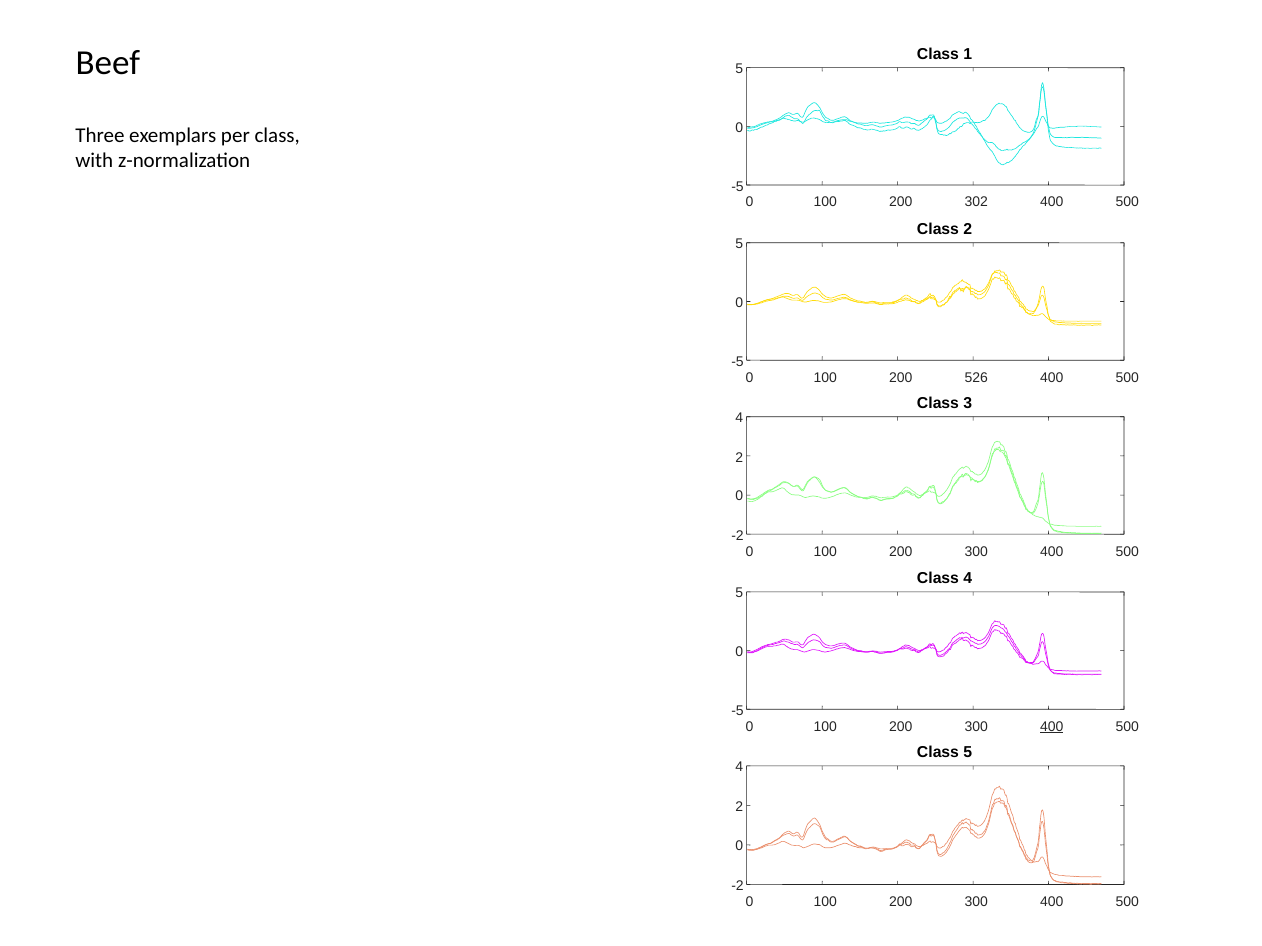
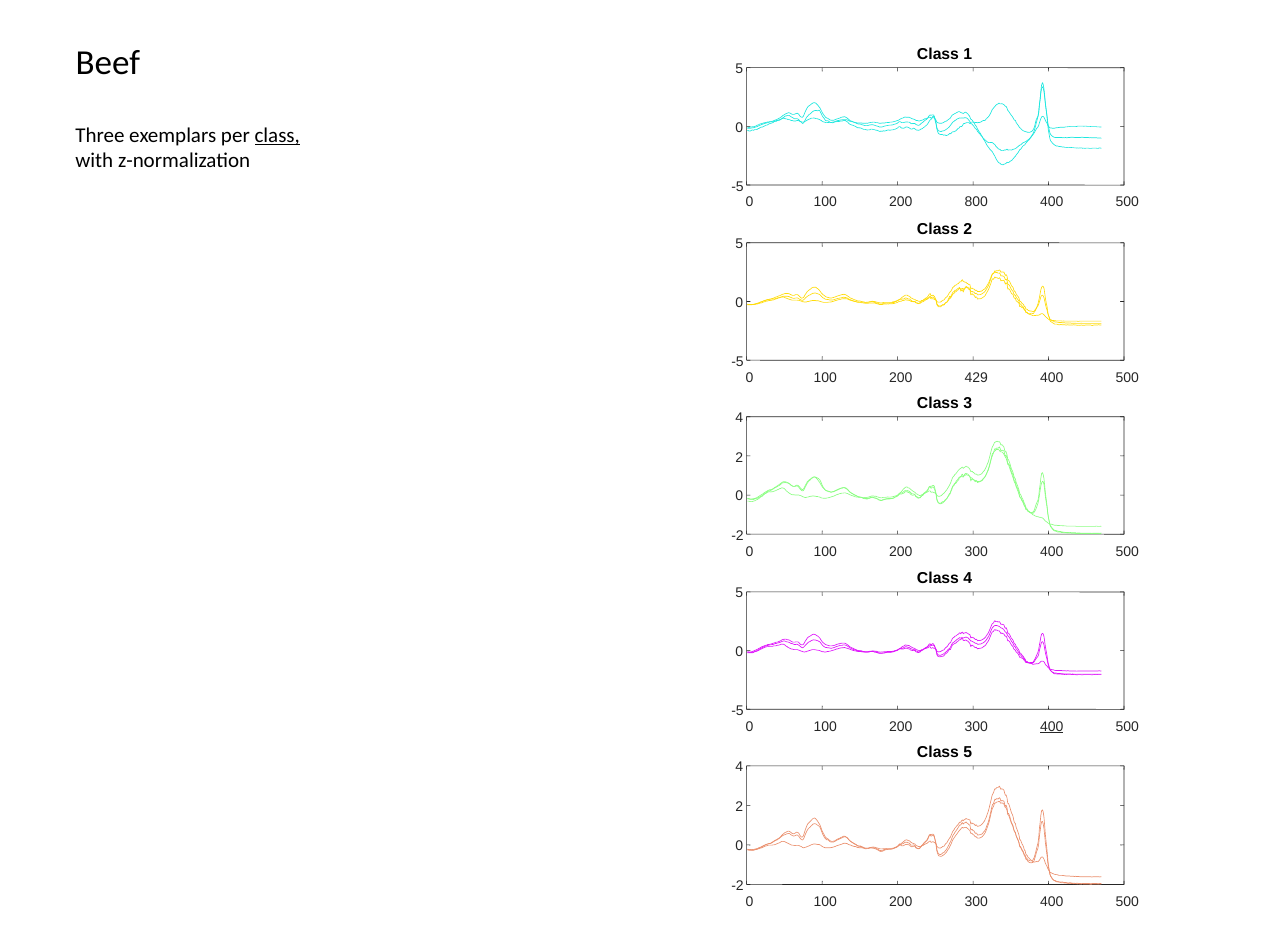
class at (277, 136) underline: none -> present
302: 302 -> 800
526: 526 -> 429
